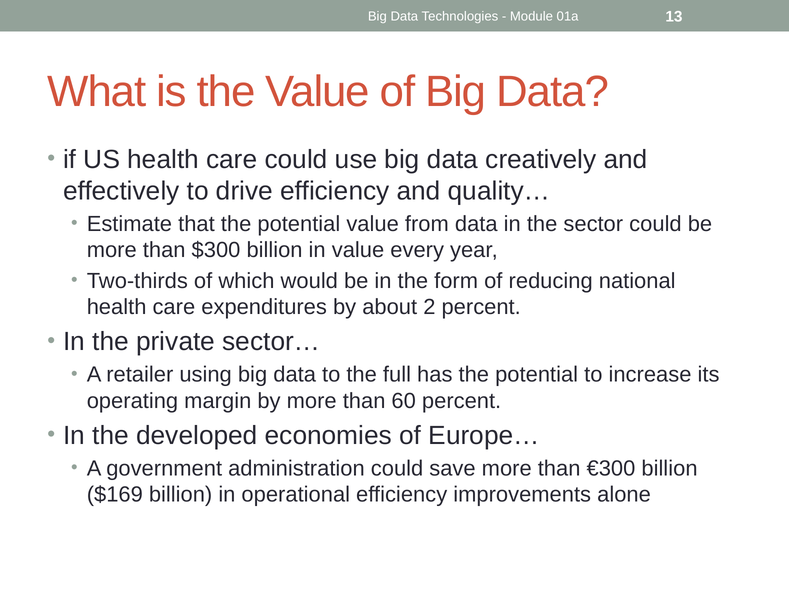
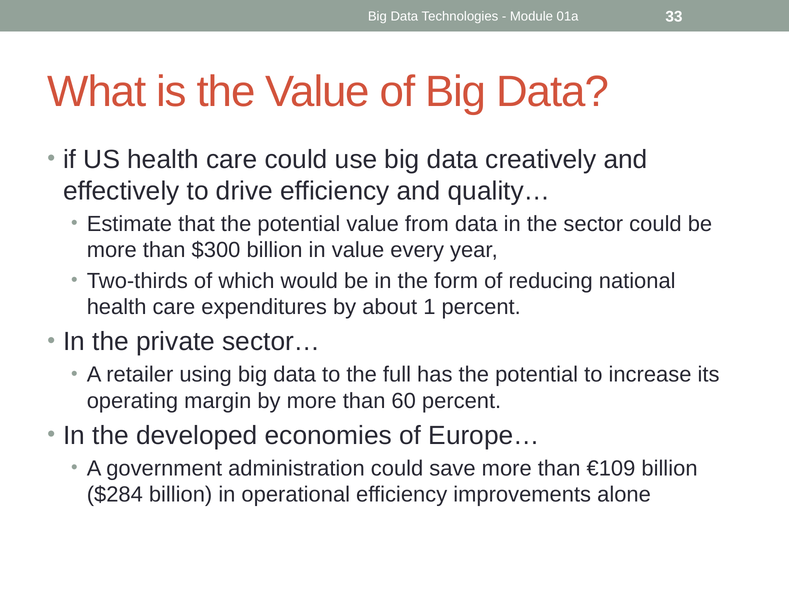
13: 13 -> 33
2: 2 -> 1
€300: €300 -> €109
$169: $169 -> $284
